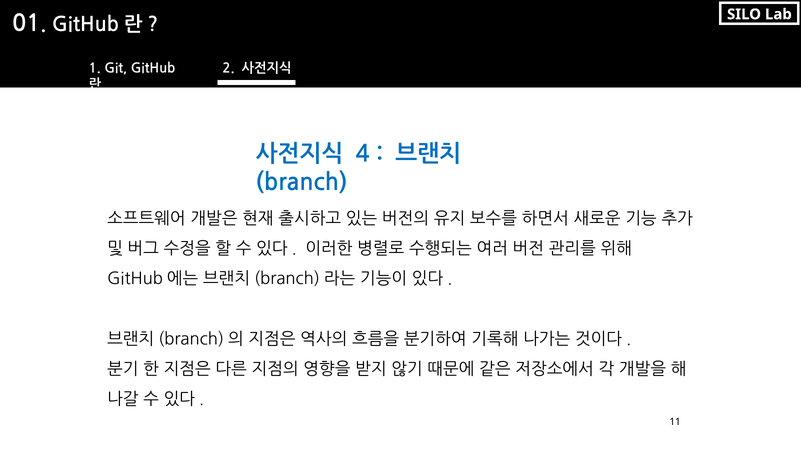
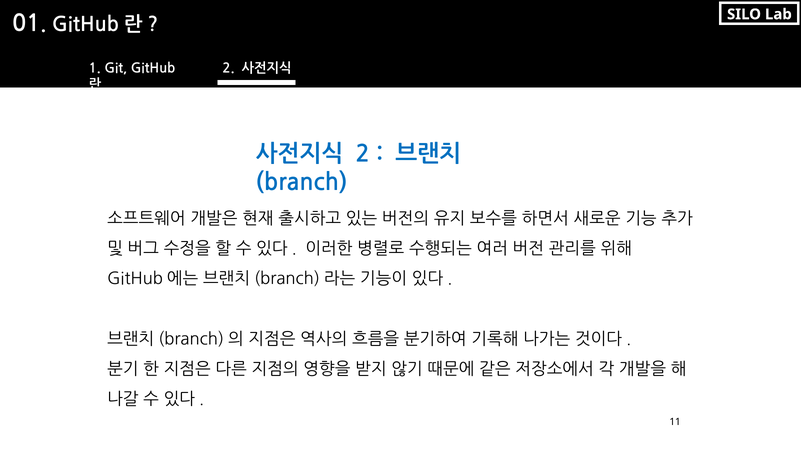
4 at (363, 154): 4 -> 2
